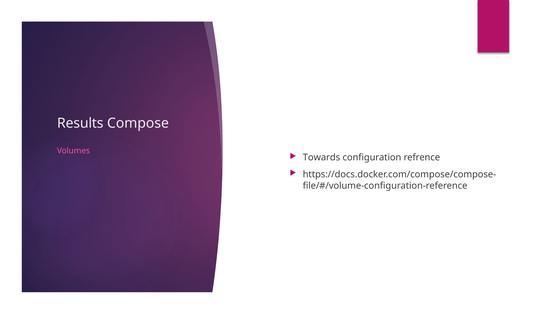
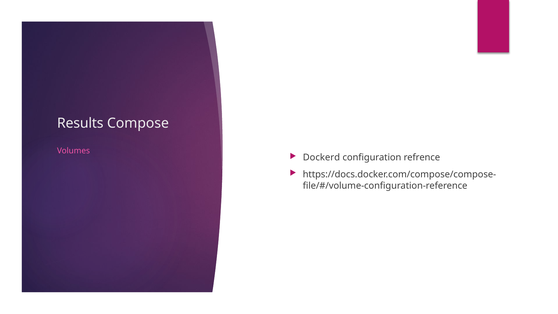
Towards: Towards -> Dockerd
